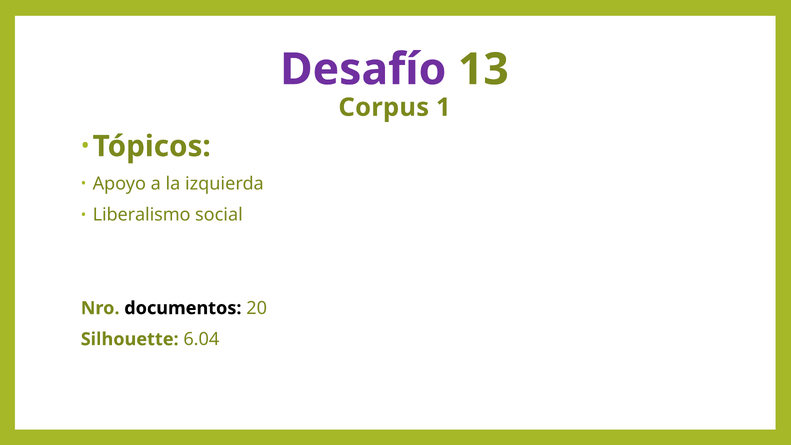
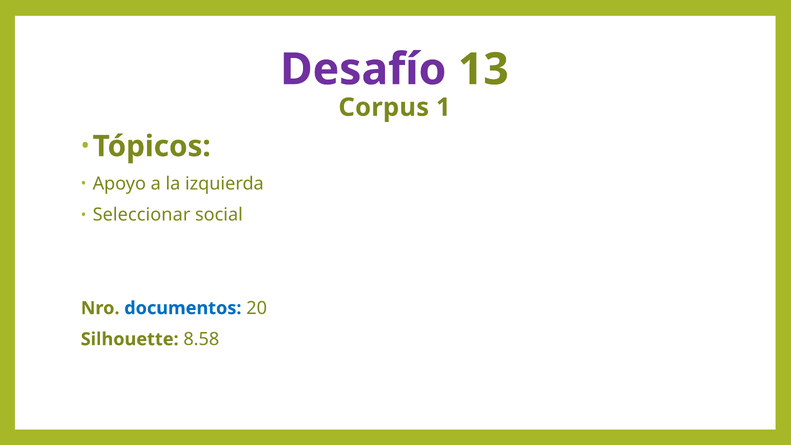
Liberalismo: Liberalismo -> Seleccionar
documentos colour: black -> blue
6.04: 6.04 -> 8.58
